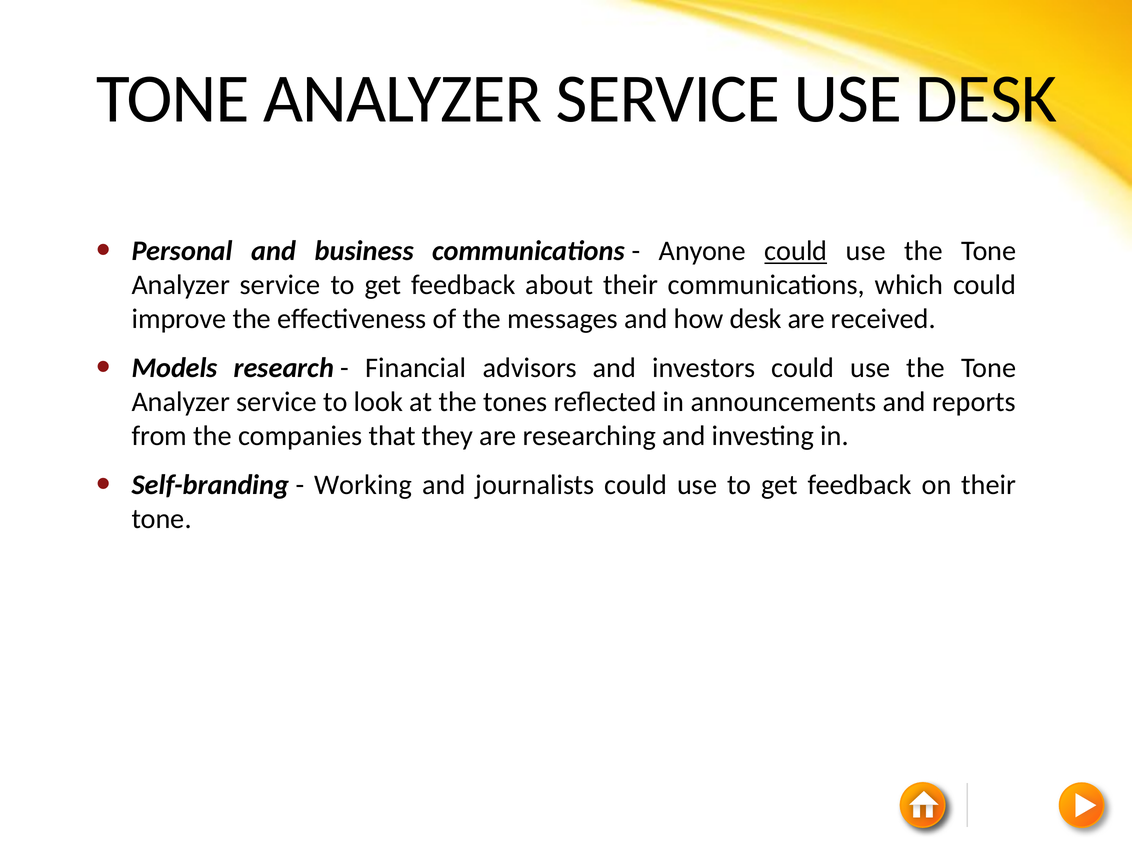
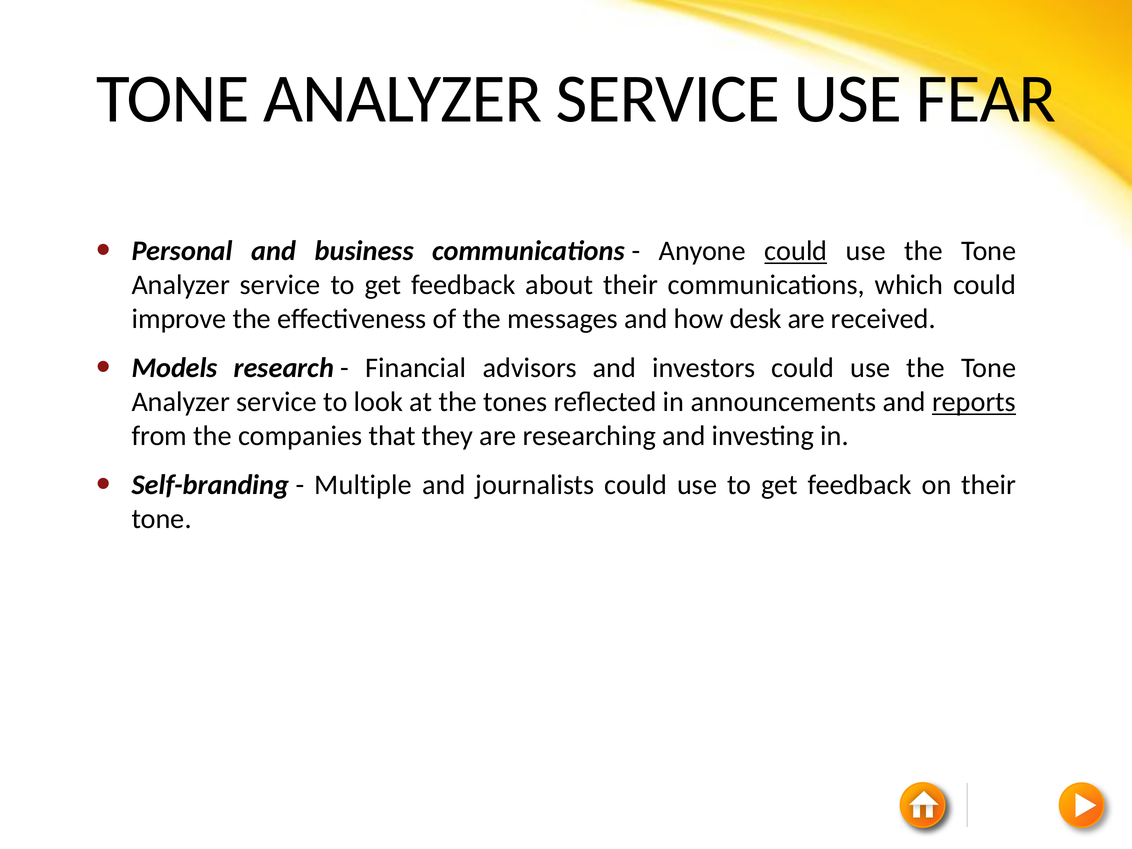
USE DESK: DESK -> FEAR
reports underline: none -> present
Working: Working -> Multiple
